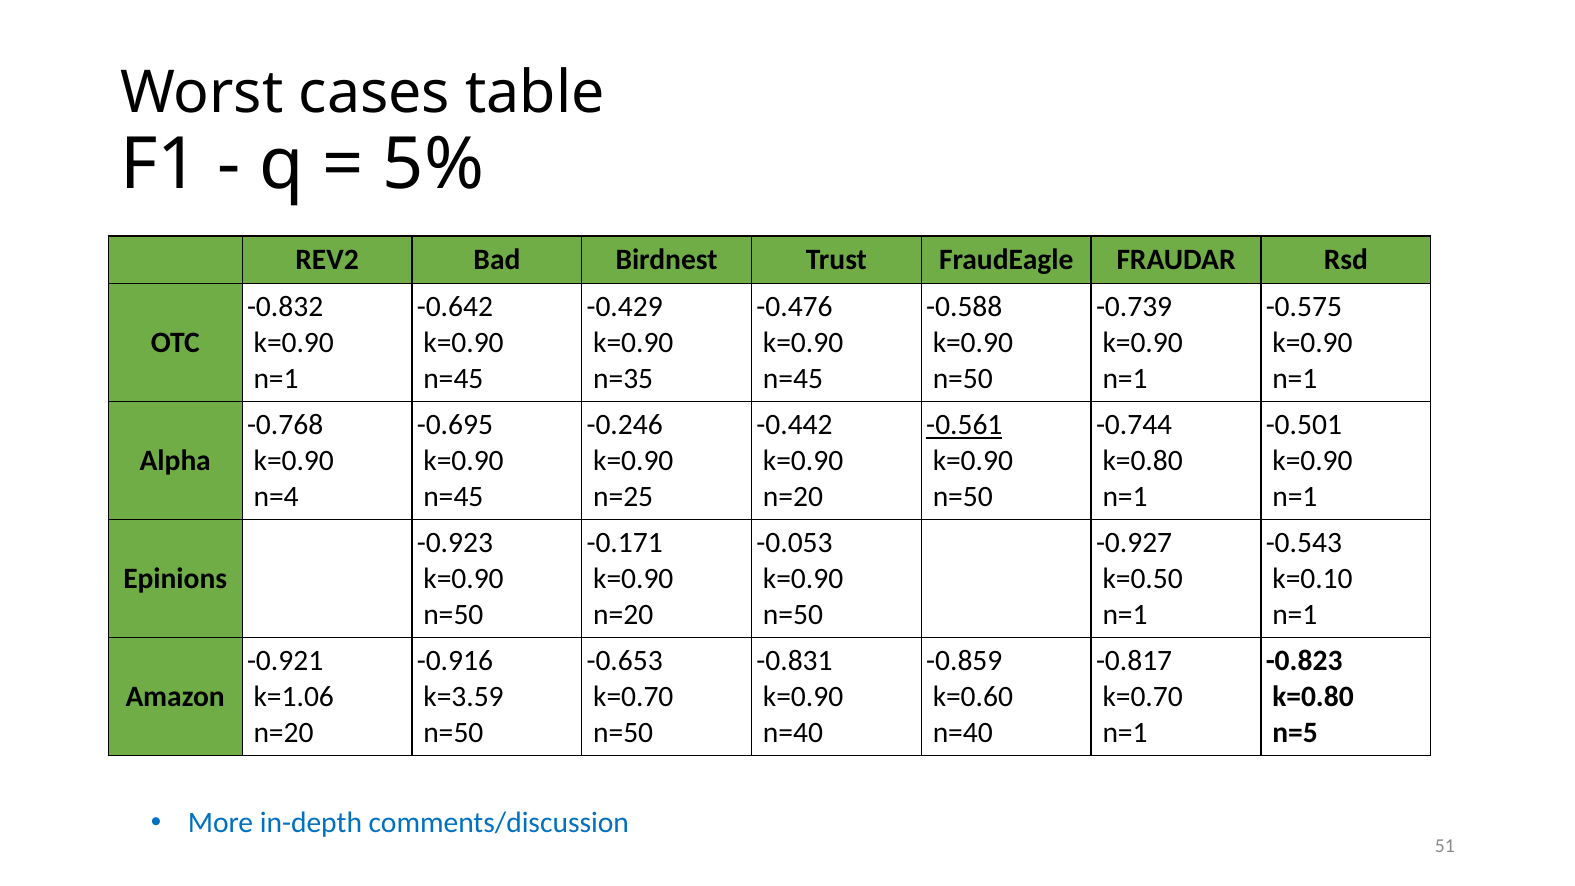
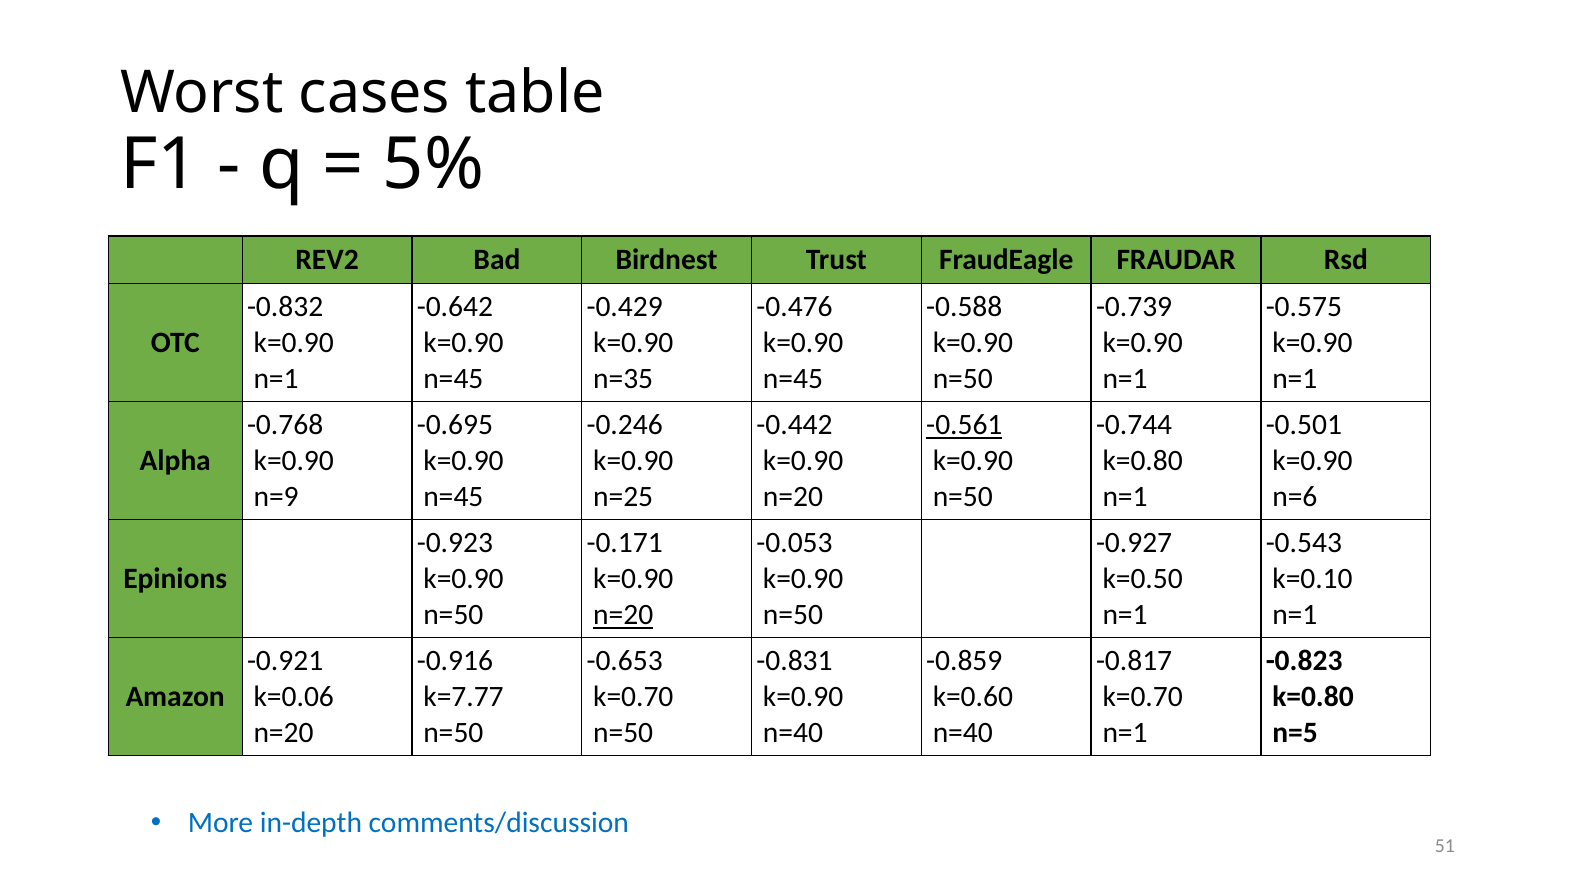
n=4: n=4 -> n=9
n=1 at (1295, 497): n=1 -> n=6
n=20 at (623, 615) underline: none -> present
k=1.06: k=1.06 -> k=0.06
k=3.59: k=3.59 -> k=7.77
